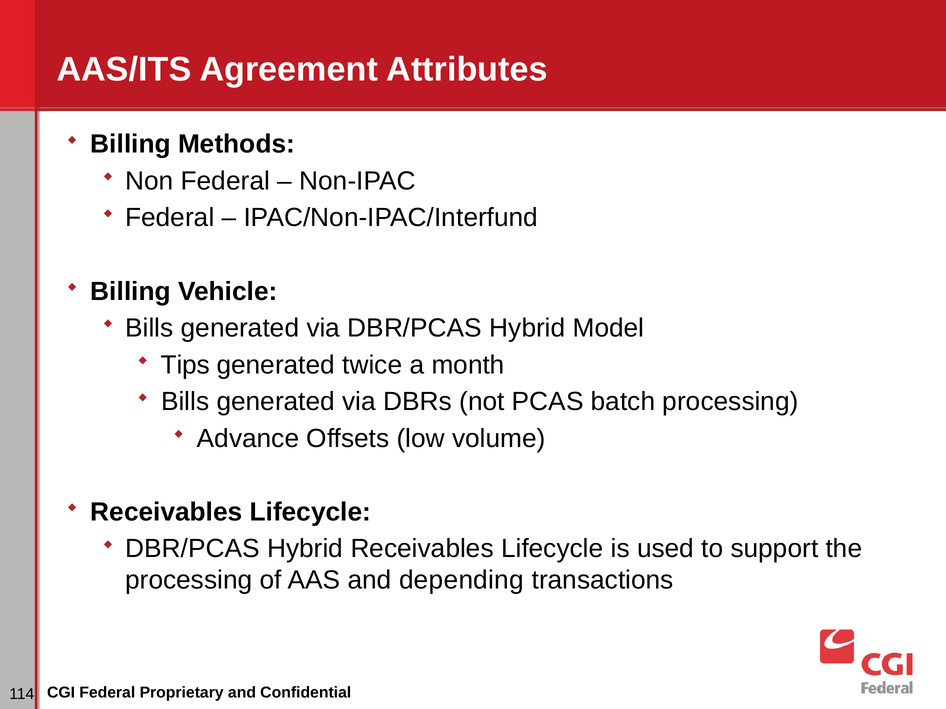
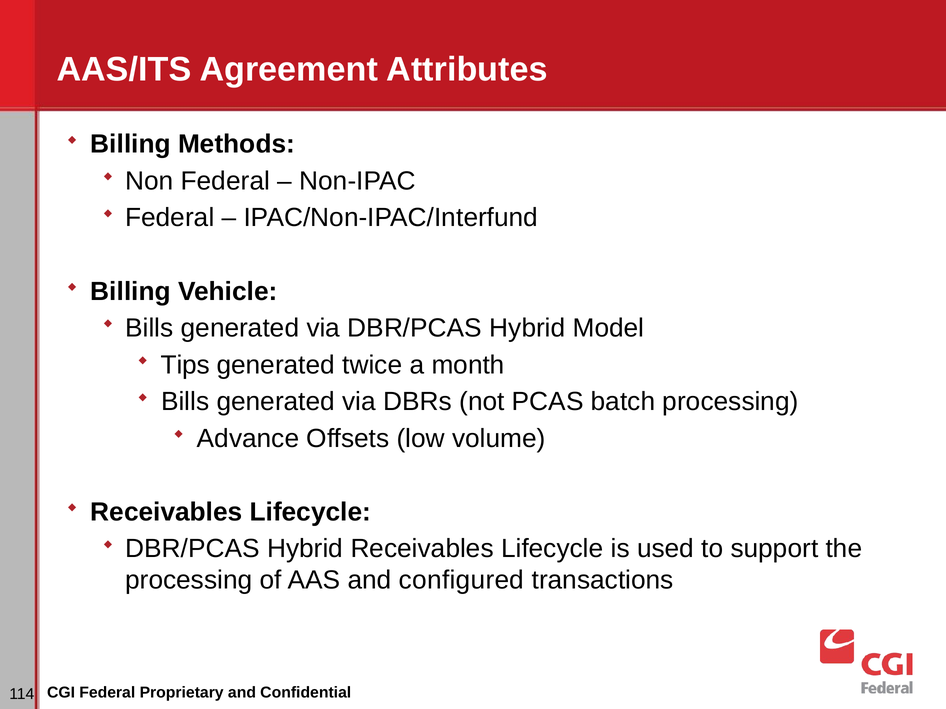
depending: depending -> configured
